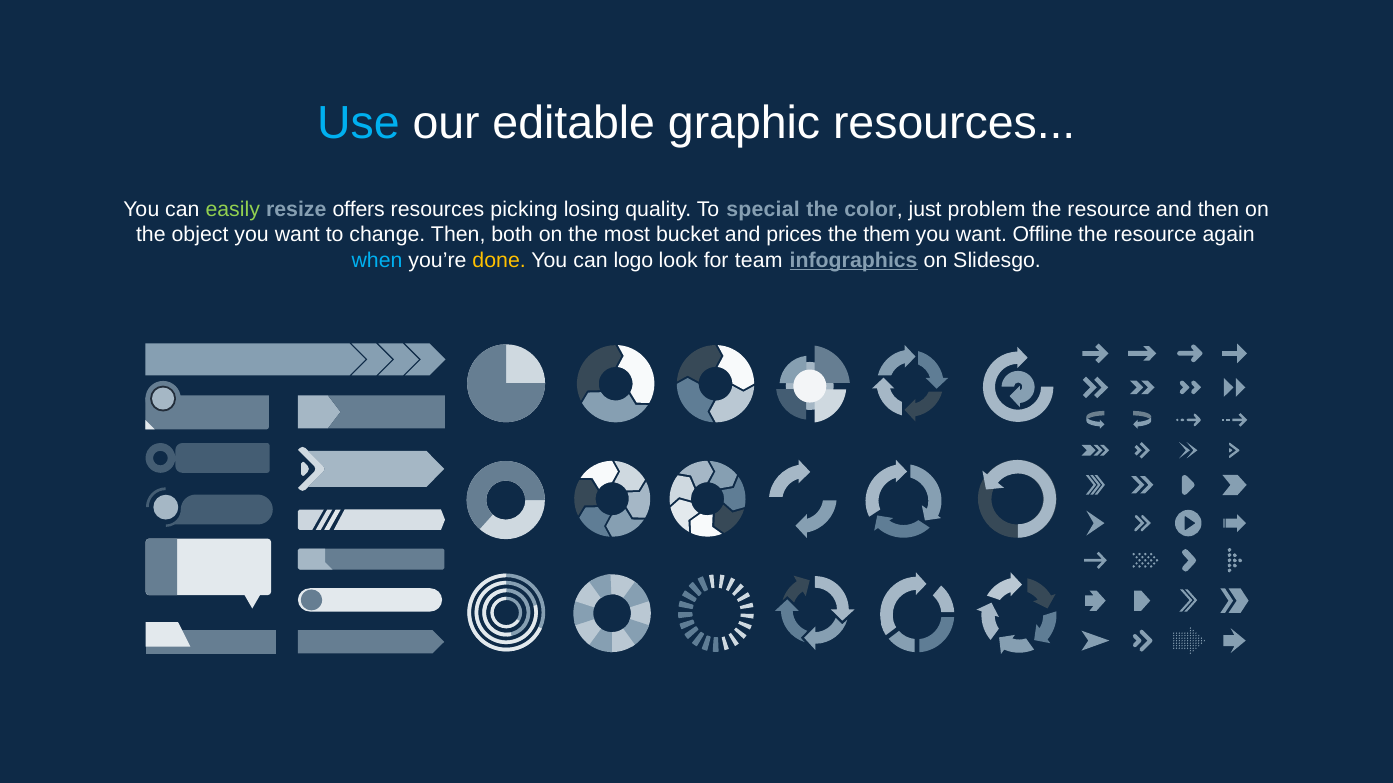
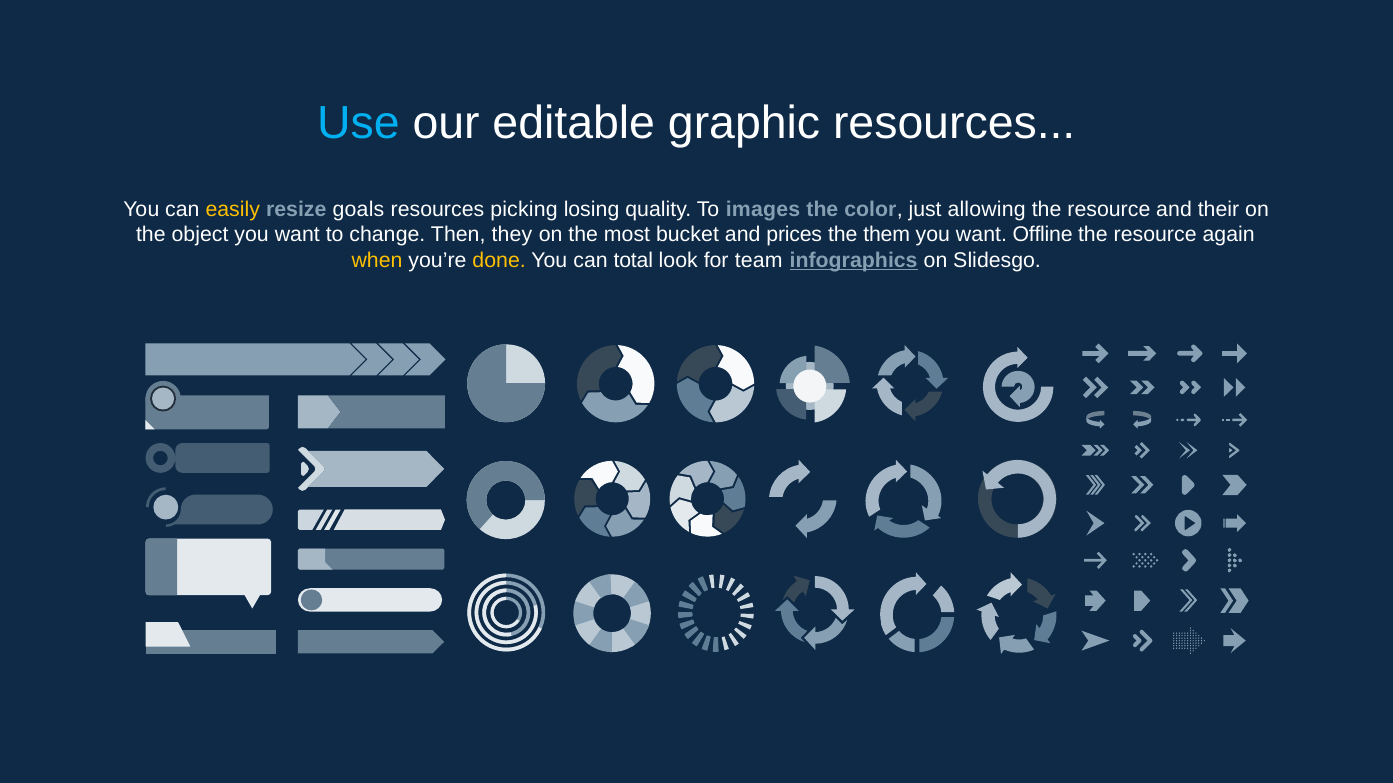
easily colour: light green -> yellow
offers: offers -> goals
special: special -> images
problem: problem -> allowing
and then: then -> their
both: both -> they
when colour: light blue -> yellow
logo: logo -> total
